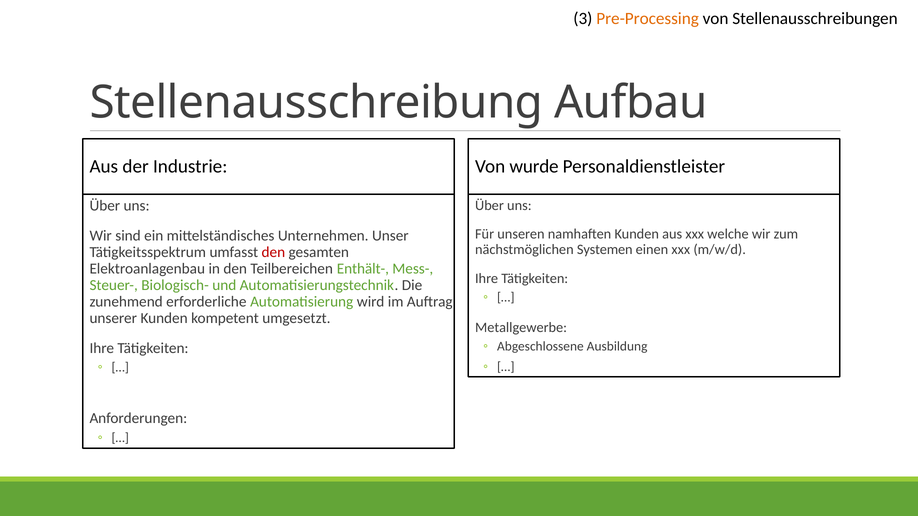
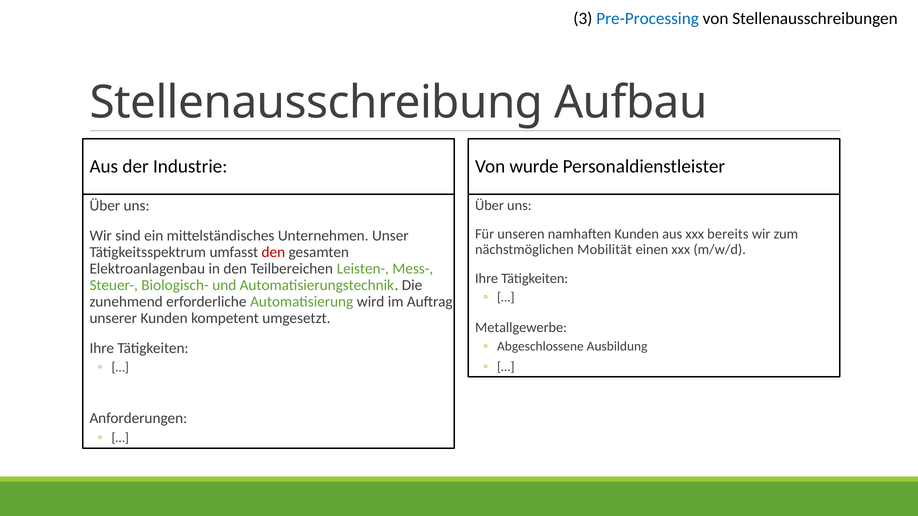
Pre-Processing colour: orange -> blue
welche: welche -> bereits
Systemen: Systemen -> Mobilität
Enthält-: Enthält- -> Leisten-
